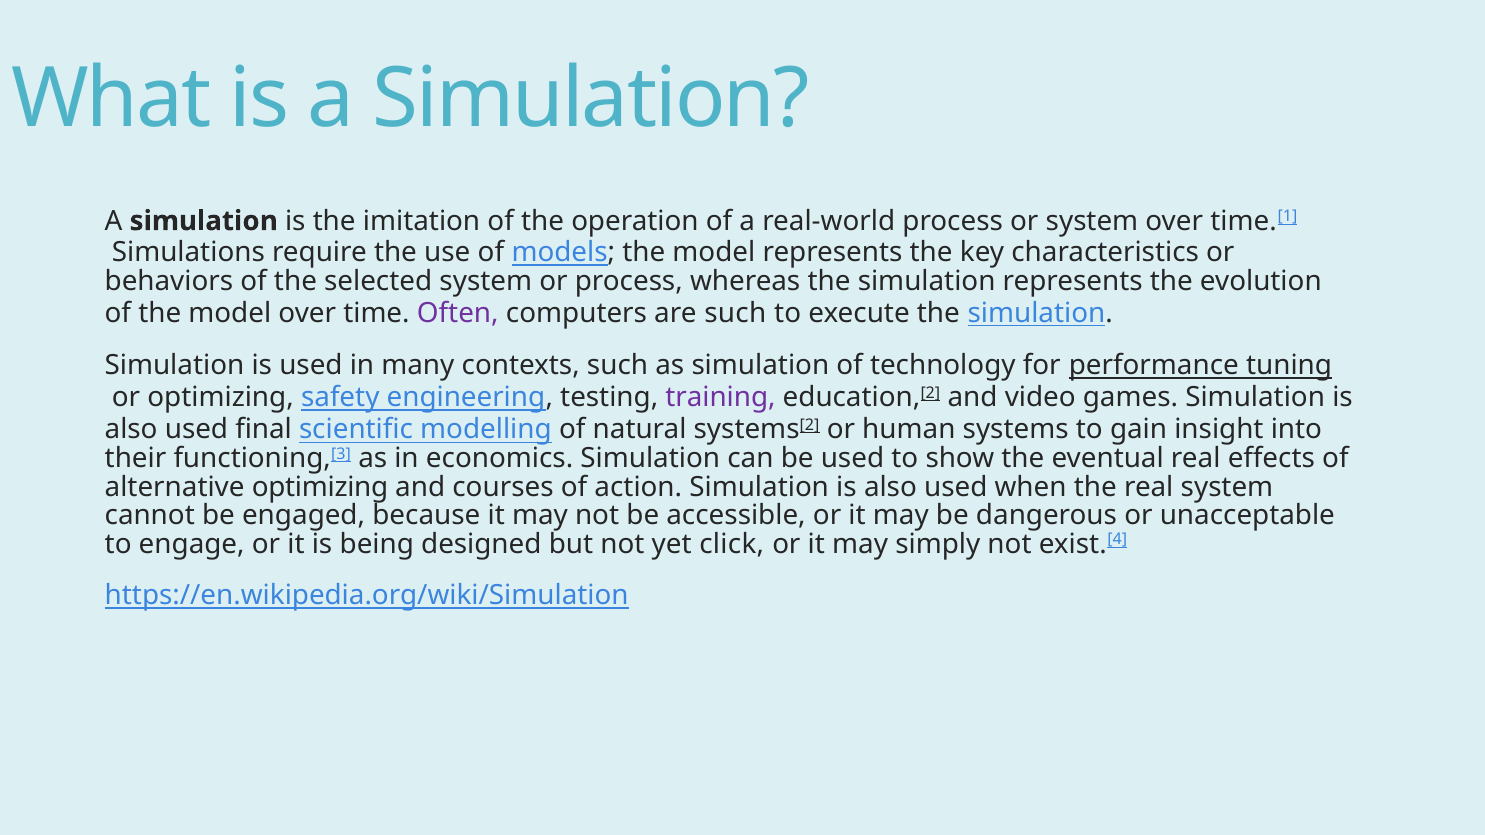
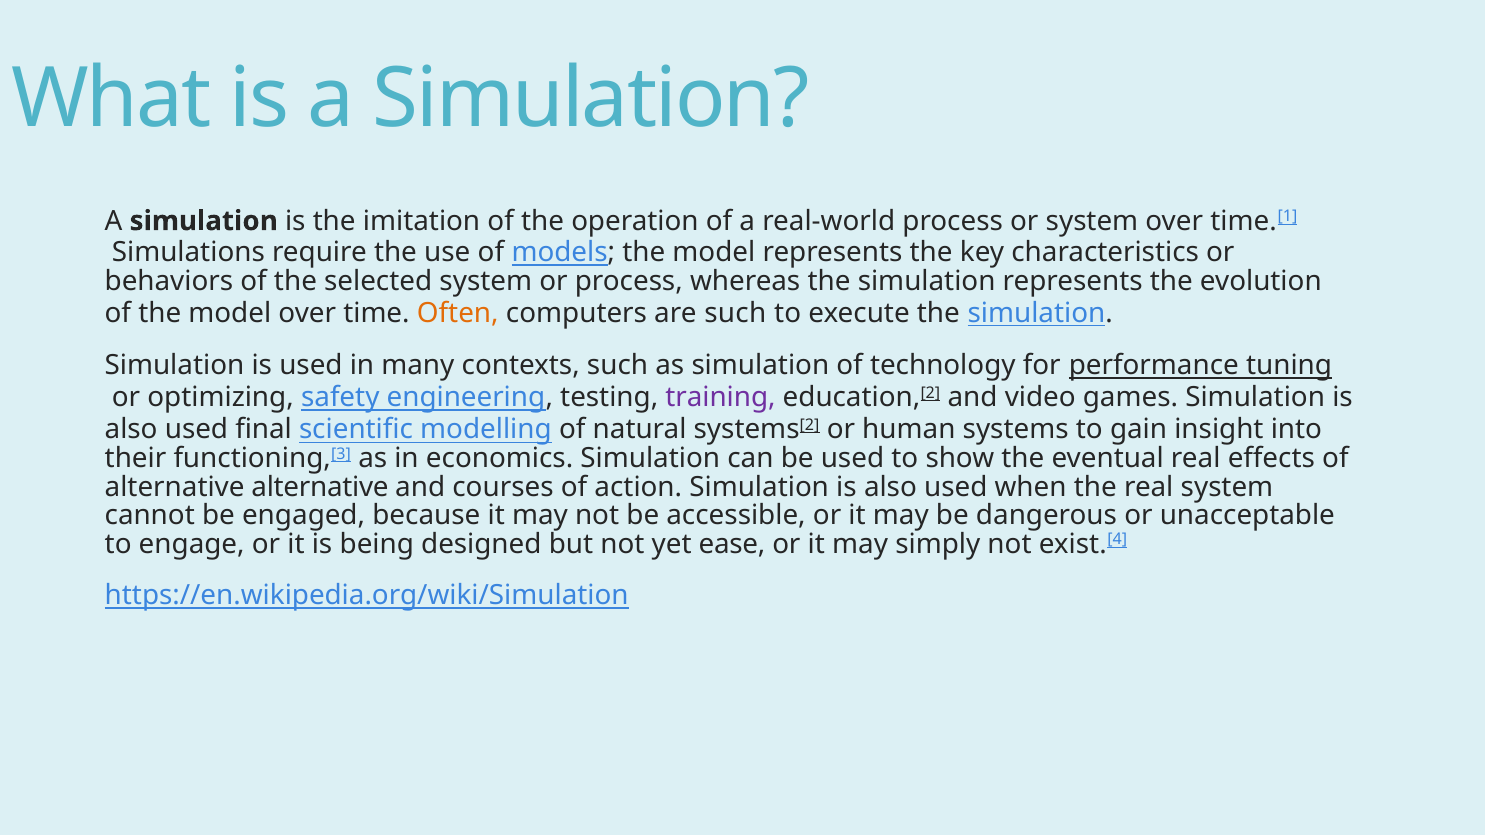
Often colour: purple -> orange
alternative optimizing: optimizing -> alternative
click: click -> ease
